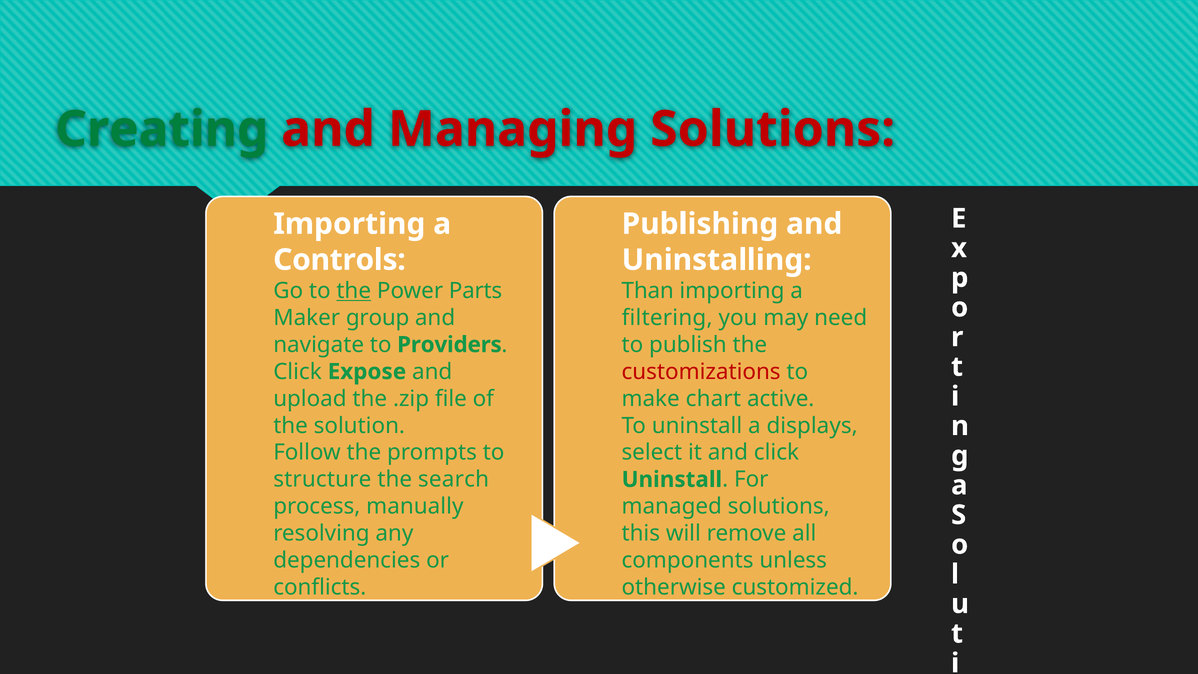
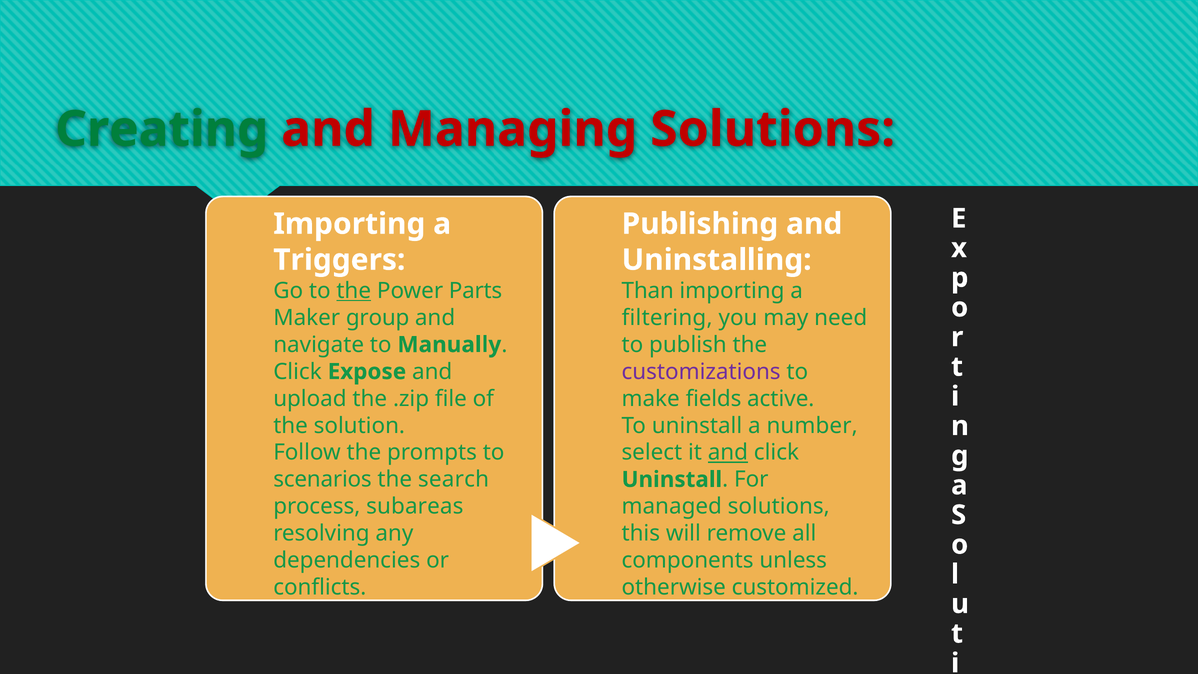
Controls: Controls -> Triggers
Providers: Providers -> Manually
customizations colour: red -> purple
chart: chart -> fields
displays: displays -> number
and at (728, 452) underline: none -> present
structure: structure -> scenarios
manually: manually -> subareas
